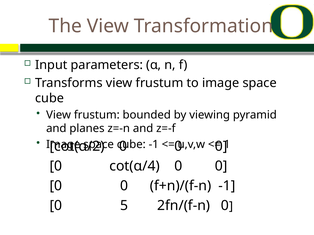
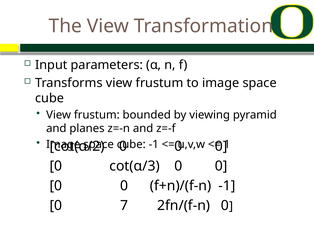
cot(α/4: cot(α/4 -> cot(α/3
5: 5 -> 7
